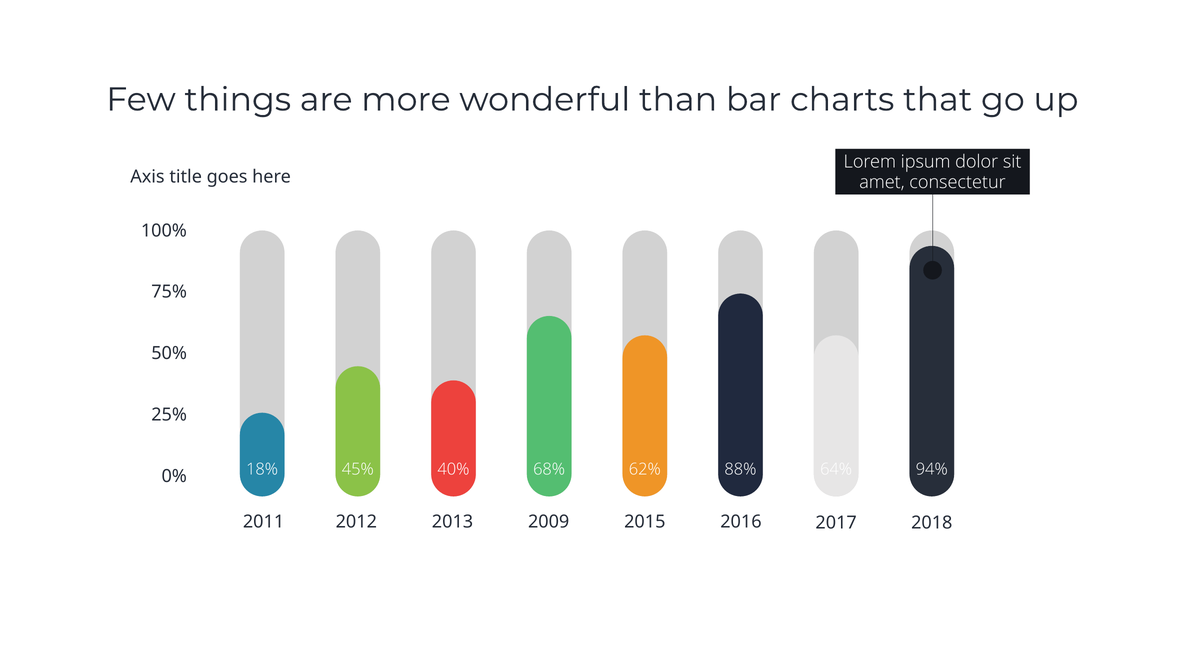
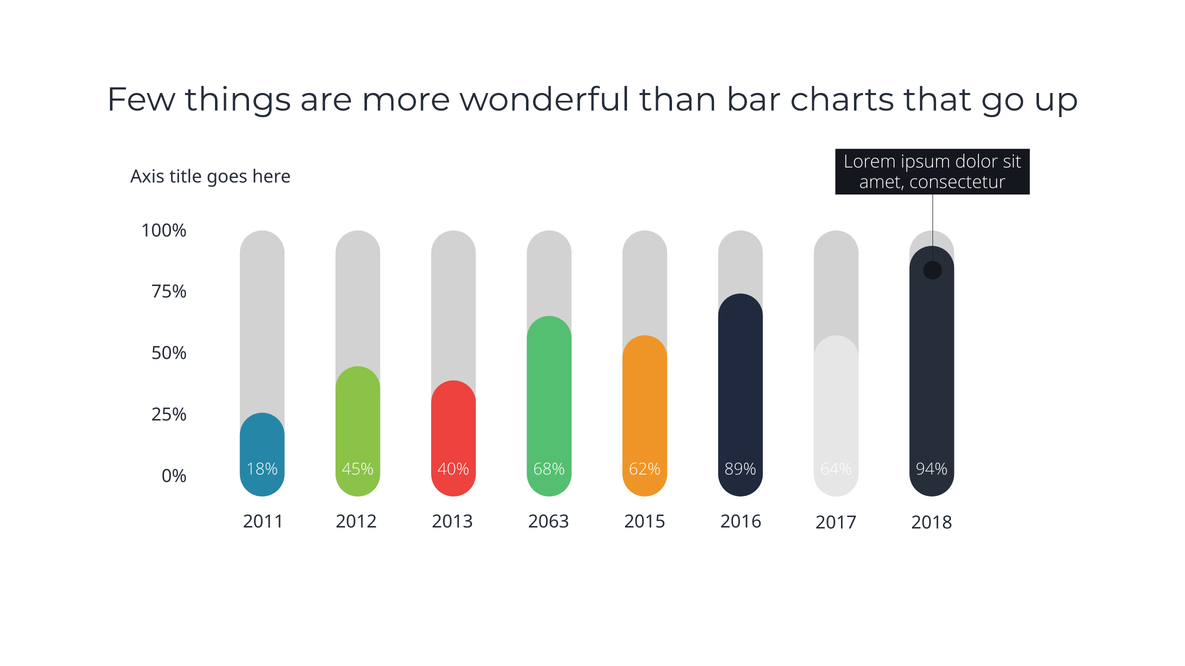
88%: 88% -> 89%
2009: 2009 -> 2063
